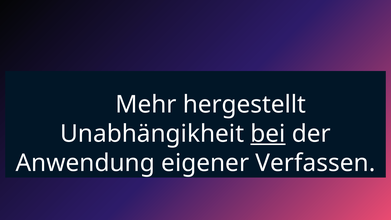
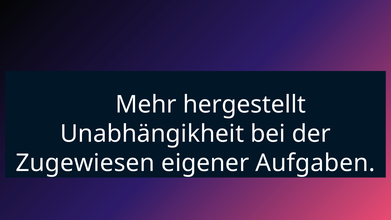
bei underline: present -> none
Anwendung: Anwendung -> Zugewiesen
Verfassen: Verfassen -> Aufgaben
